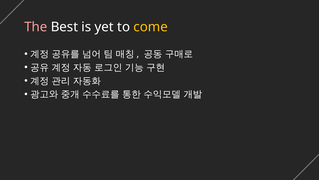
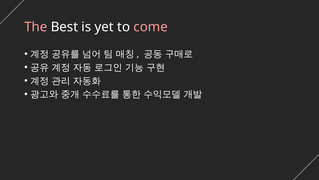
come colour: yellow -> pink
